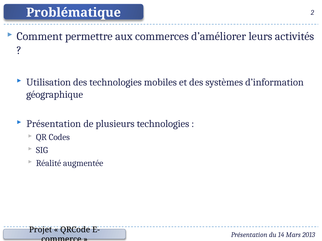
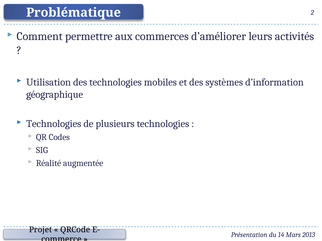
Présentation at (54, 124): Présentation -> Technologies
